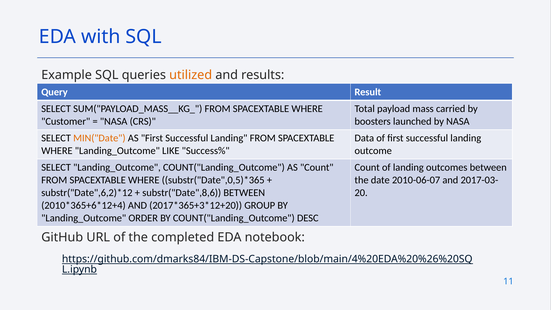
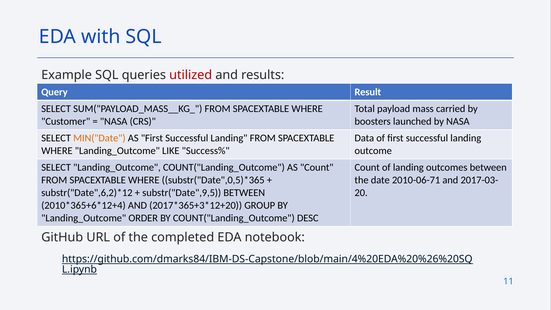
utilized colour: orange -> red
2010-06-07: 2010-06-07 -> 2010-06-71
substr("Date",8,6: substr("Date",8,6 -> substr("Date",9,5
